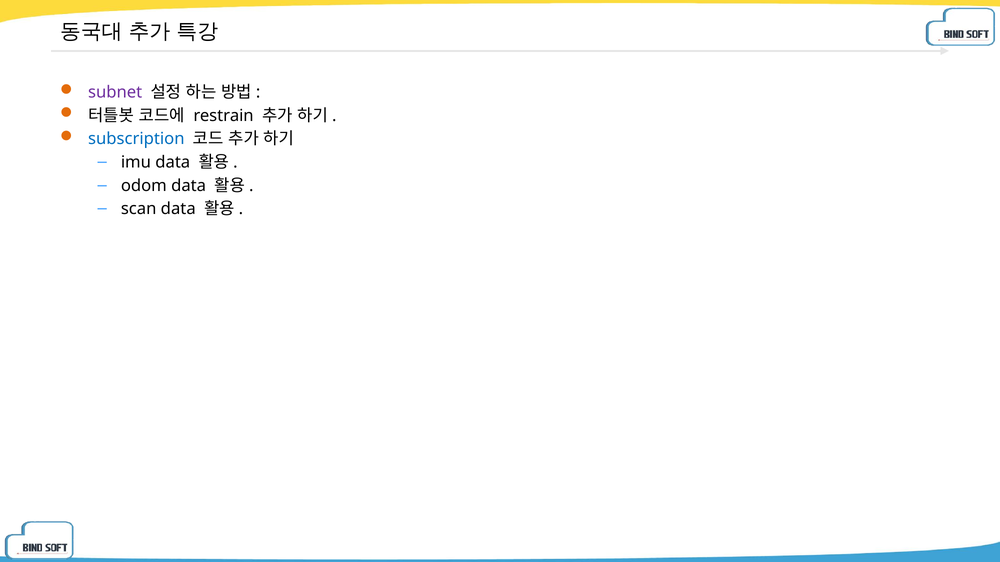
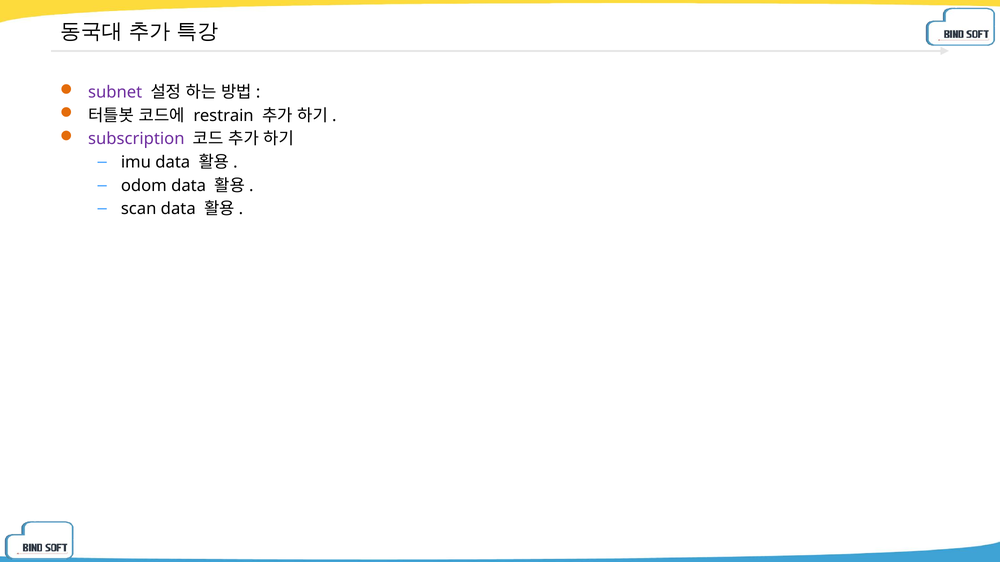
subscription colour: blue -> purple
